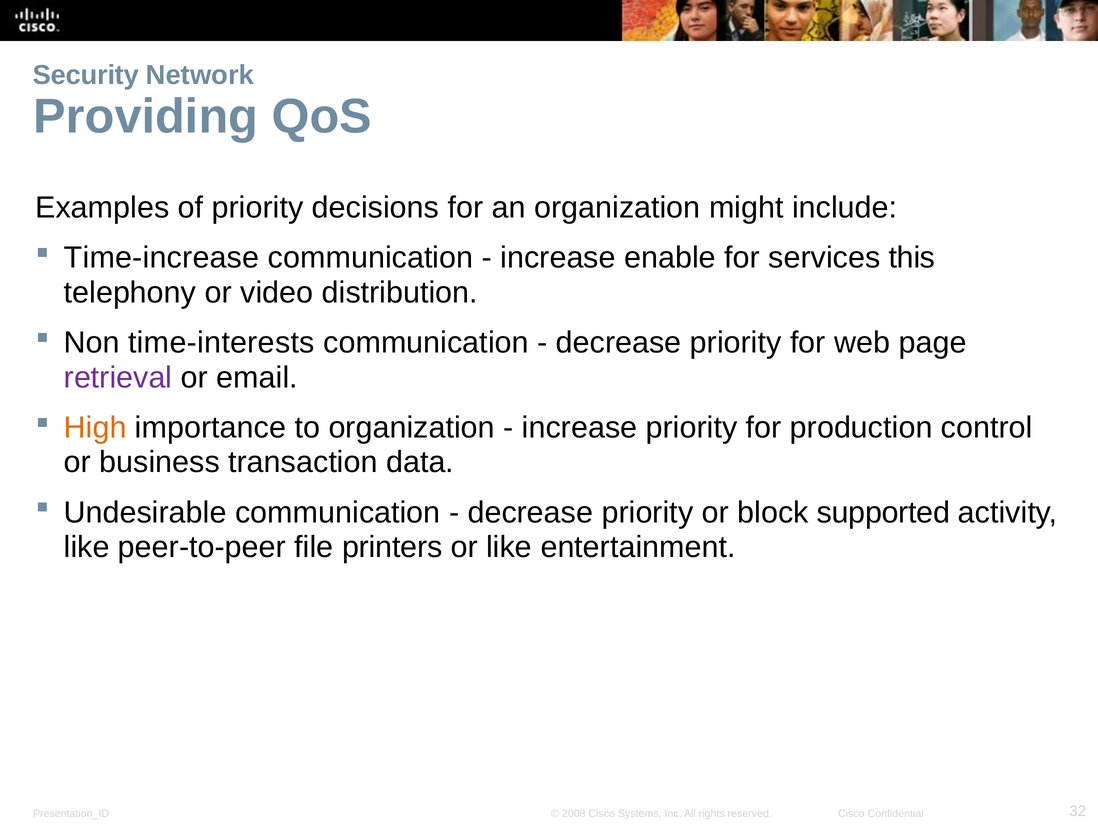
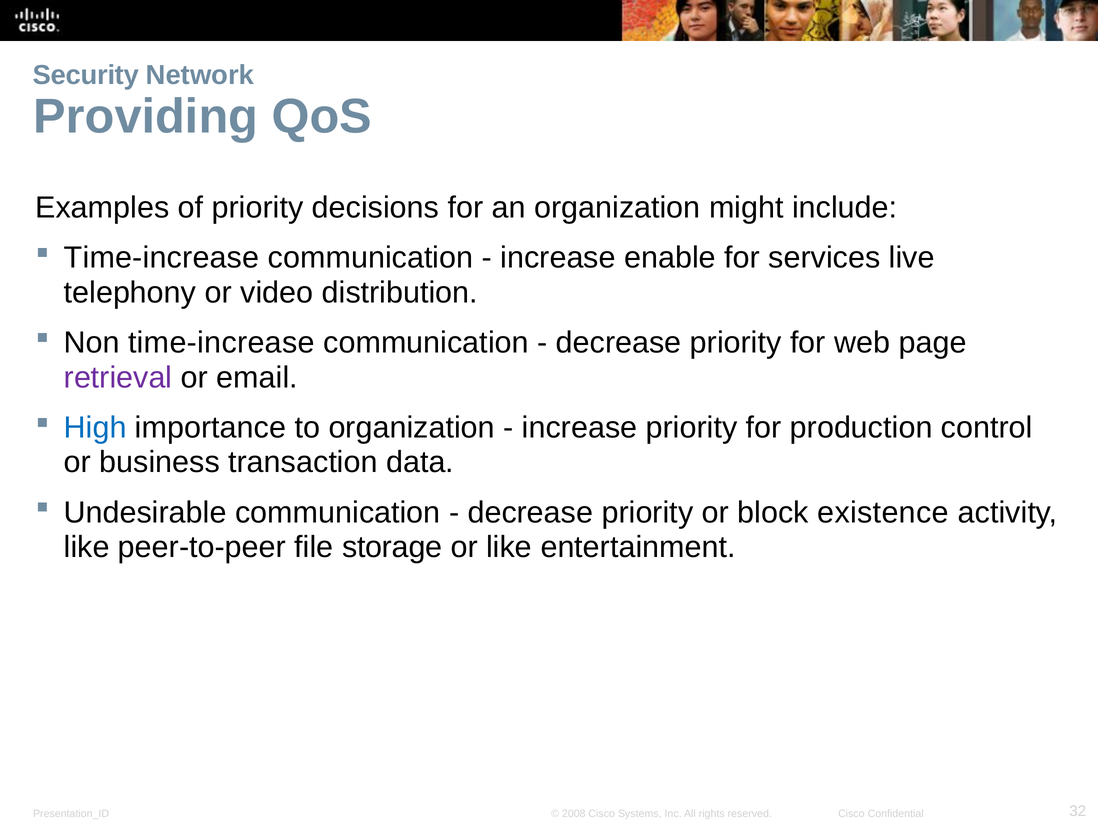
this: this -> live
Non time-interests: time-interests -> time-increase
High colour: orange -> blue
supported: supported -> existence
printers: printers -> storage
